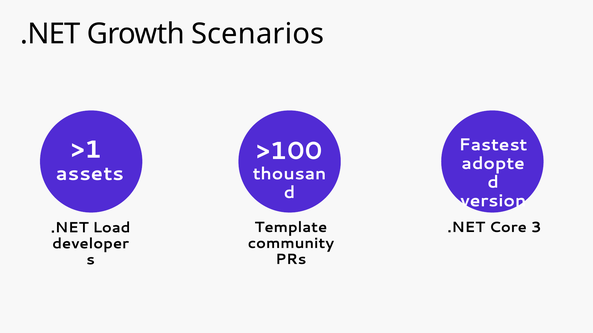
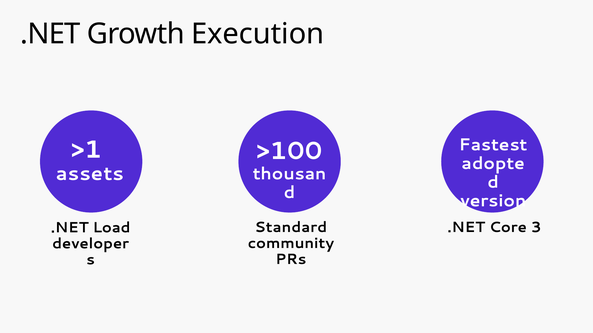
Scenarios: Scenarios -> Execution
Template: Template -> Standard
